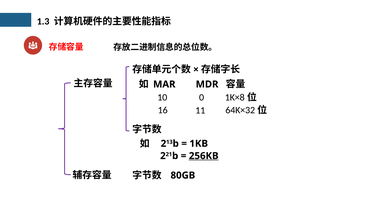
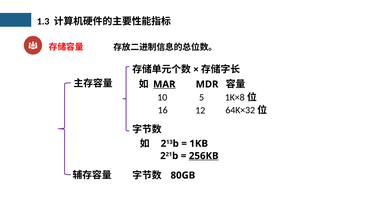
MAR underline: none -> present
0: 0 -> 5
11: 11 -> 12
